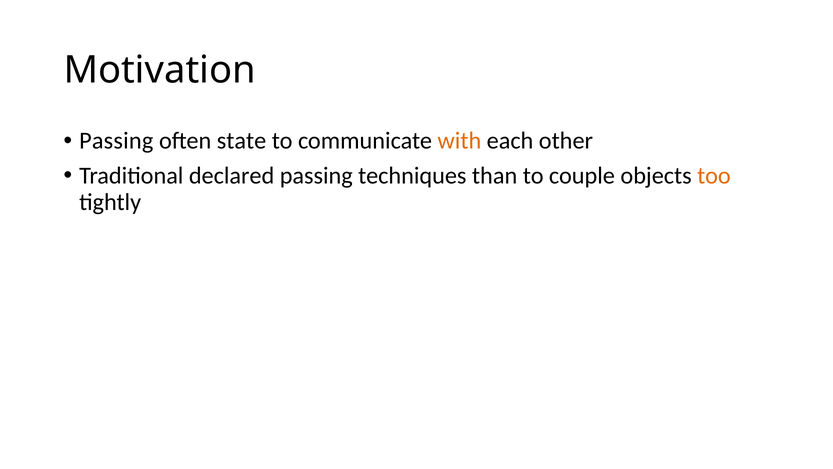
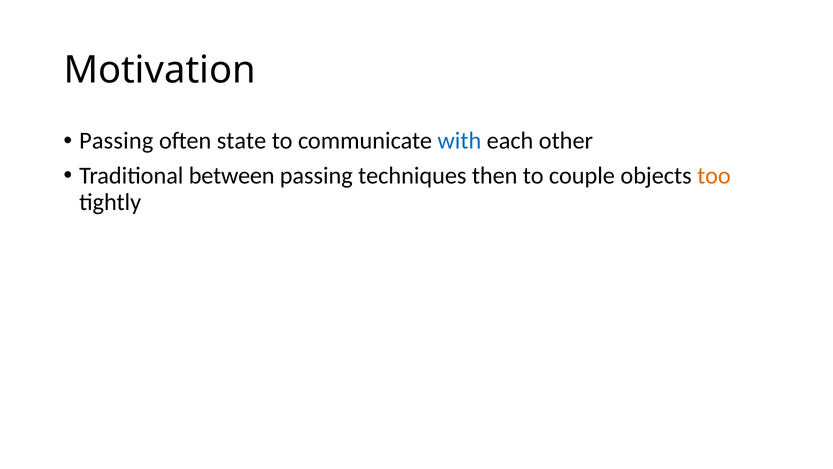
with colour: orange -> blue
declared: declared -> between
than: than -> then
